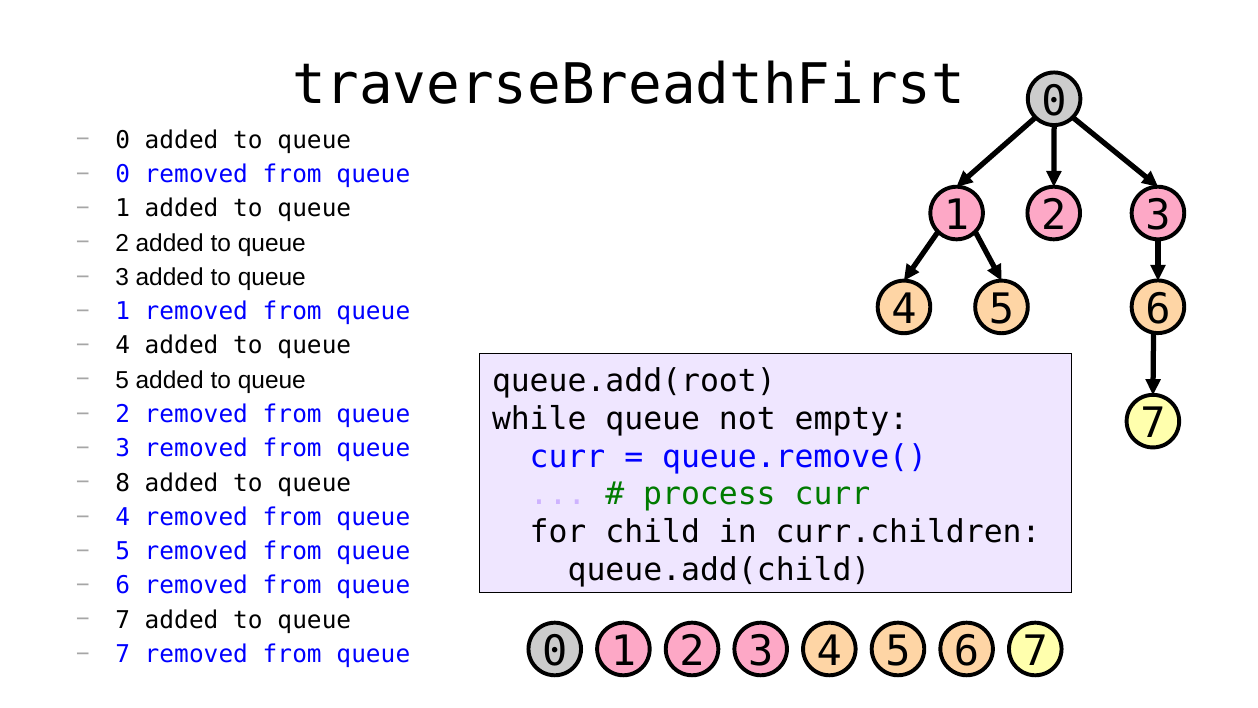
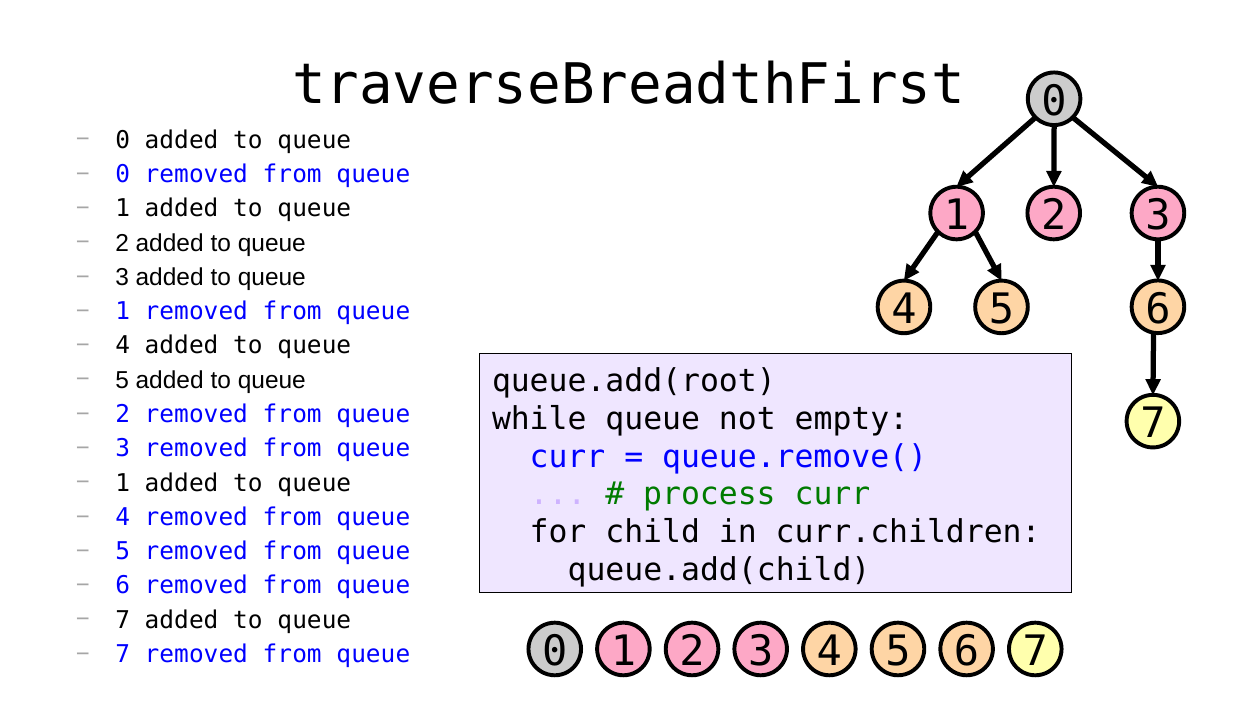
8 at (123, 483): 8 -> 1
